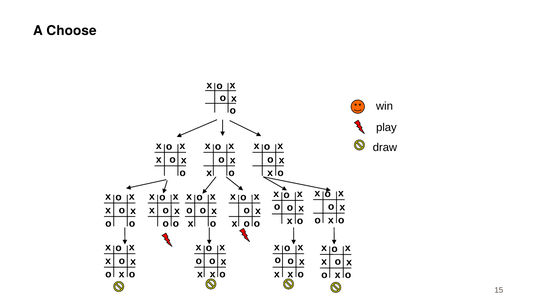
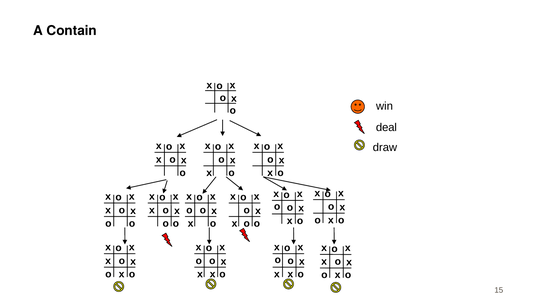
Choose: Choose -> Contain
play: play -> deal
